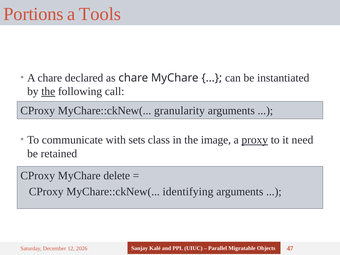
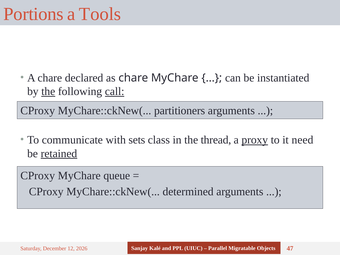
call underline: none -> present
granularity: granularity -> partitioners
image: image -> thread
retained underline: none -> present
delete: delete -> queue
identifying: identifying -> determined
